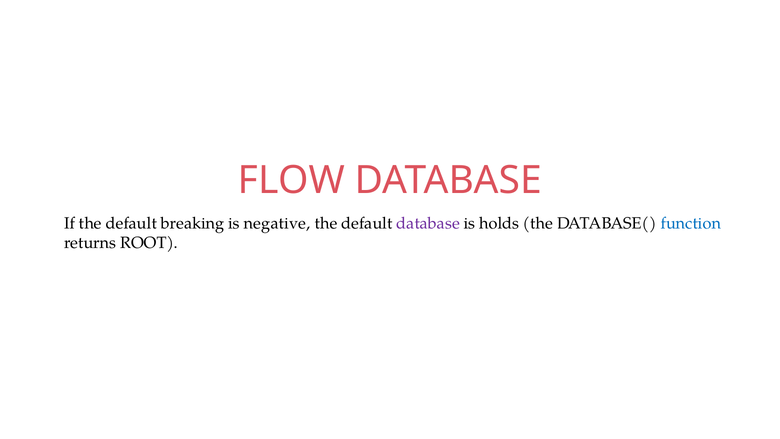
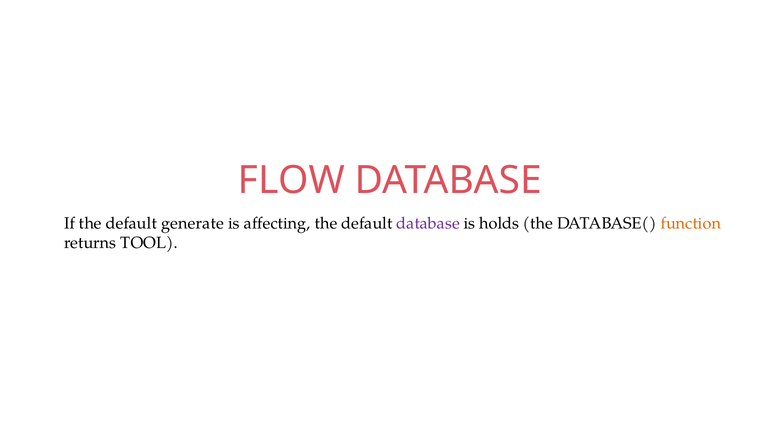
breaking: breaking -> generate
negative: negative -> affecting
function colour: blue -> orange
ROOT: ROOT -> TOOL
